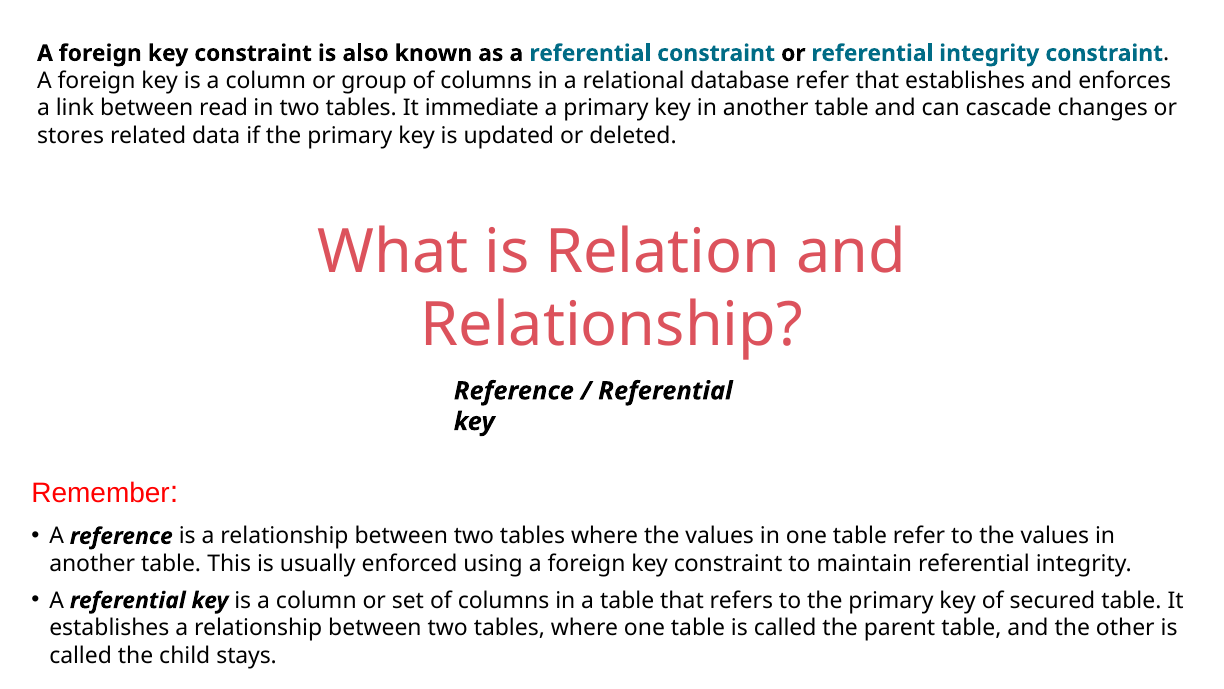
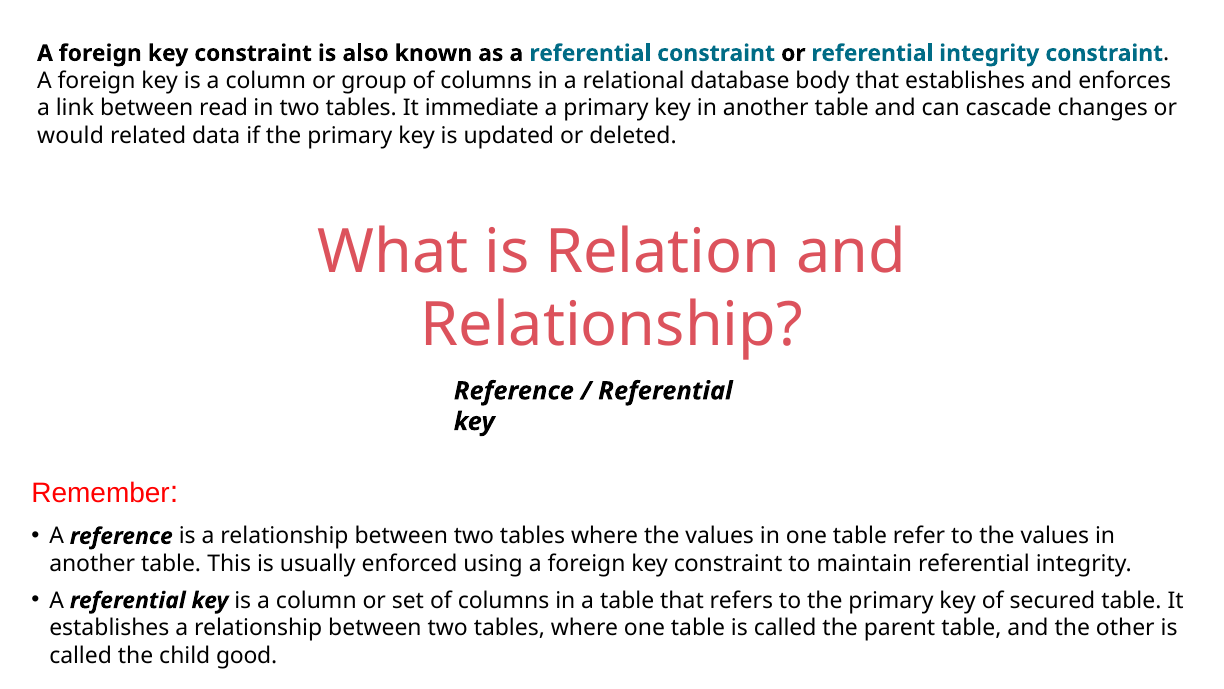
database refer: refer -> body
stores: stores -> would
stays: stays -> good
